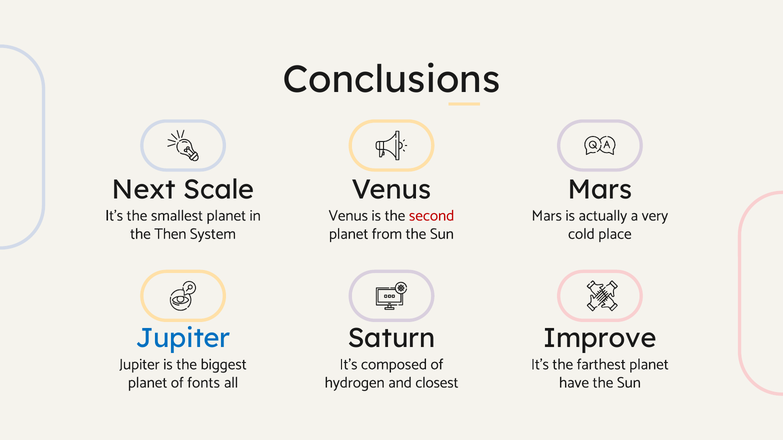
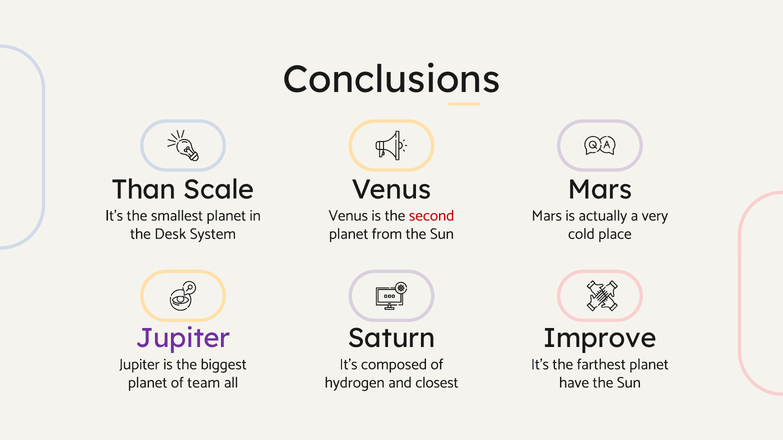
Next: Next -> Than
Then: Then -> Desk
Jupiter at (183, 339) colour: blue -> purple
fonts: fonts -> team
